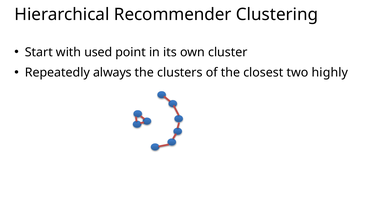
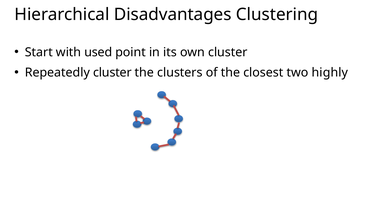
Recommender: Recommender -> Disadvantages
Repeatedly always: always -> cluster
